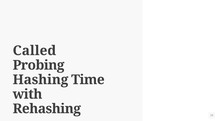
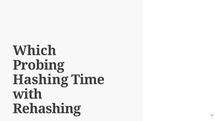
Called: Called -> Which
